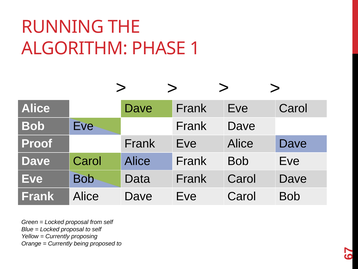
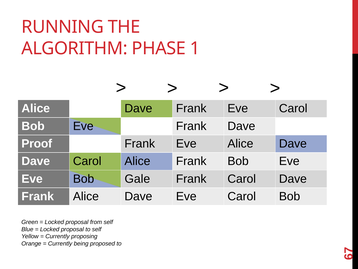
Data: Data -> Gale
